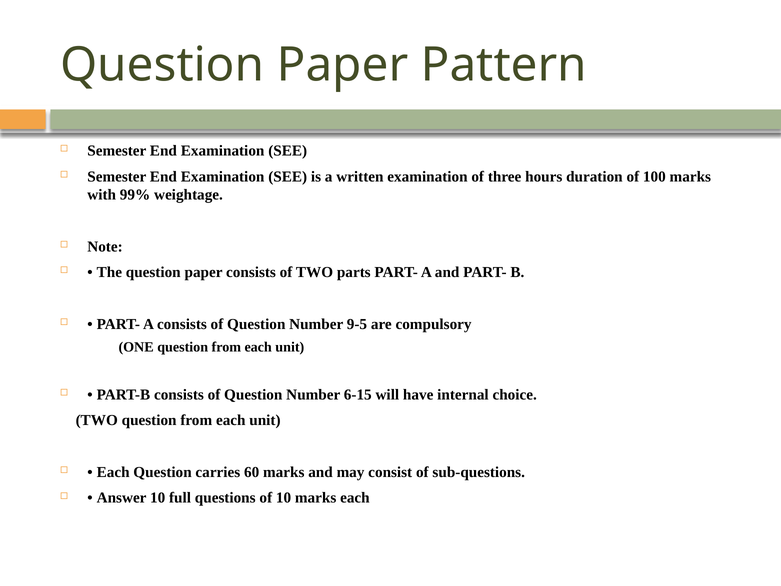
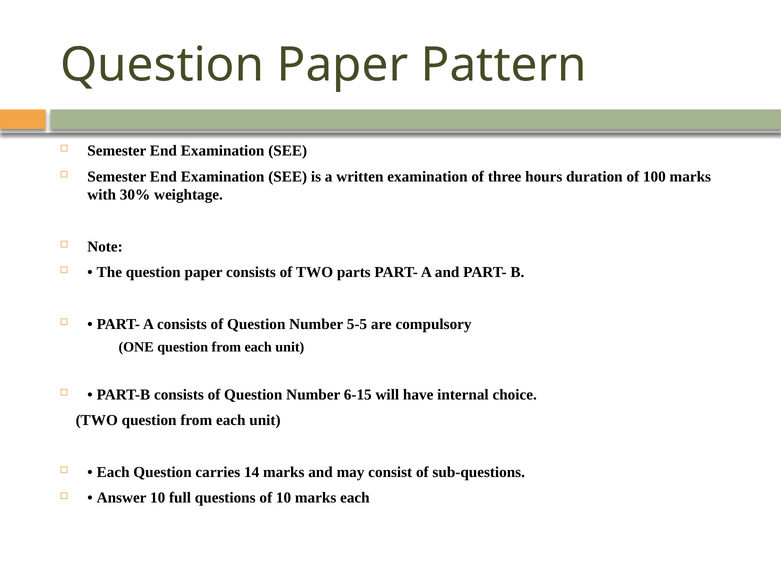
99%: 99% -> 30%
9-5: 9-5 -> 5-5
60: 60 -> 14
